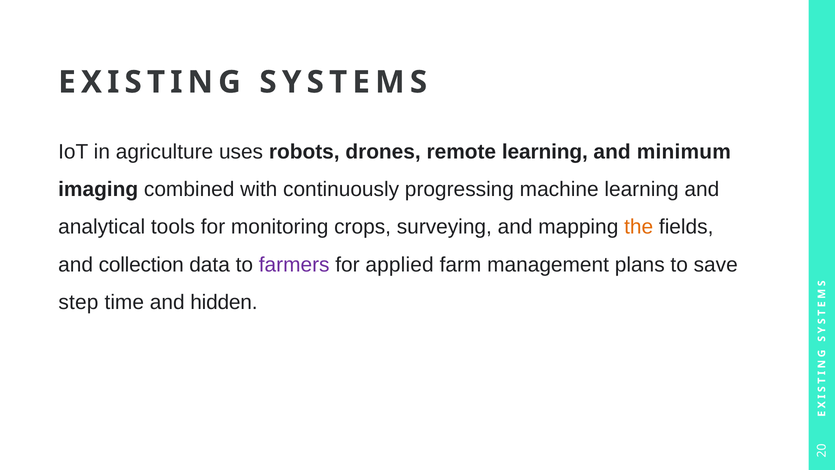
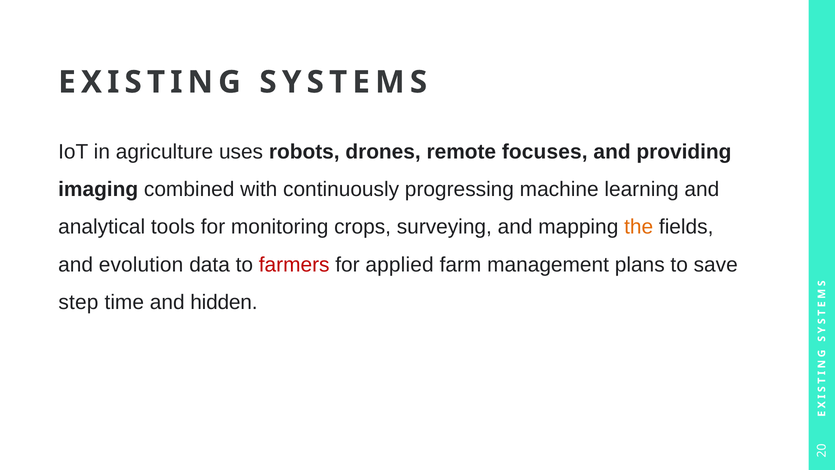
remote learning: learning -> focuses
minimum: minimum -> providing
collection: collection -> evolution
farmers colour: purple -> red
